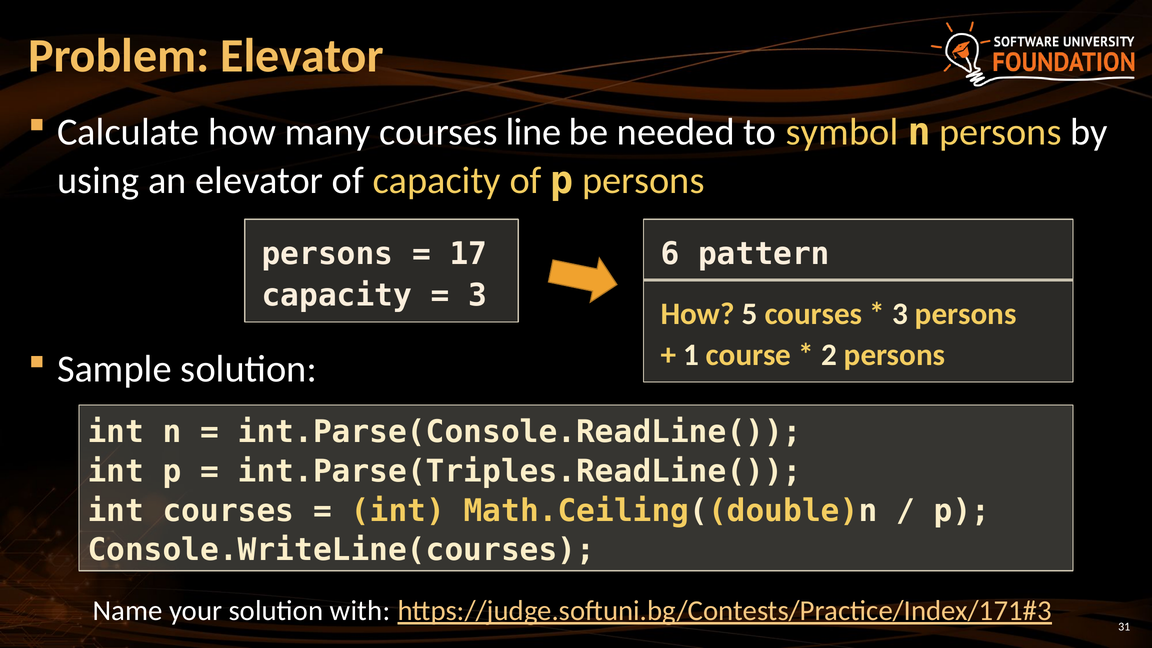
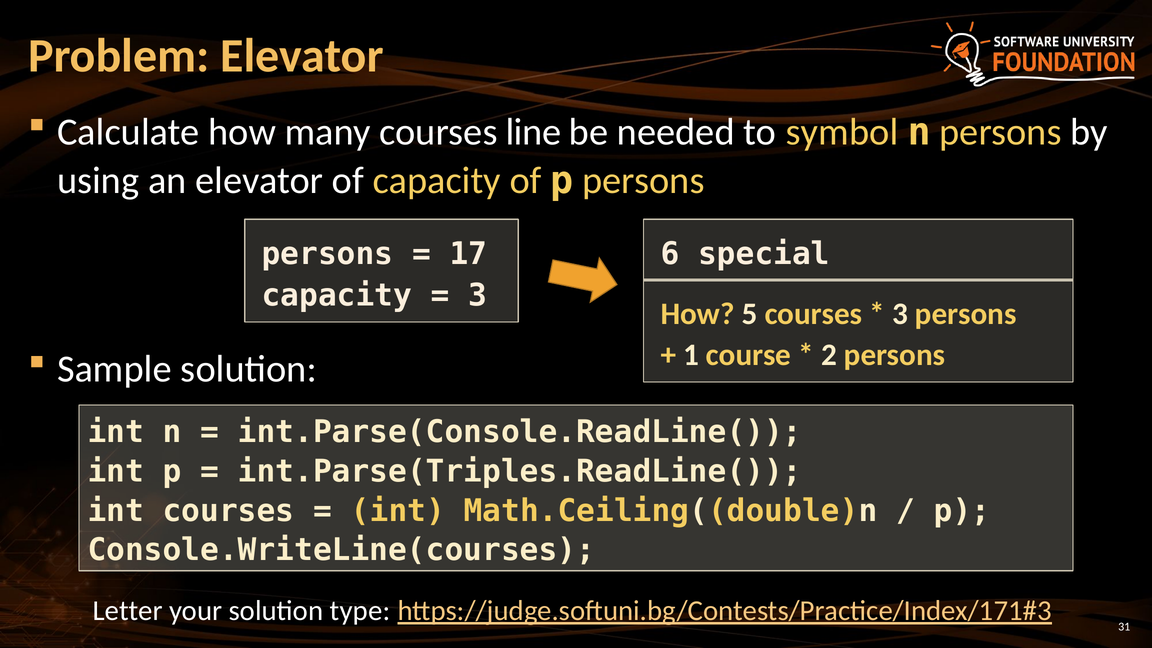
pattern: pattern -> special
Name: Name -> Letter
with: with -> type
